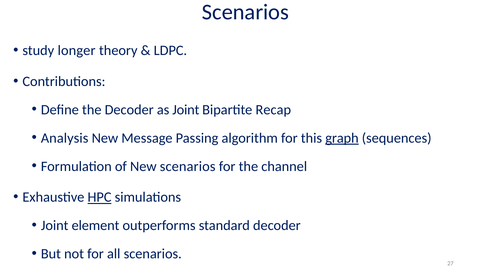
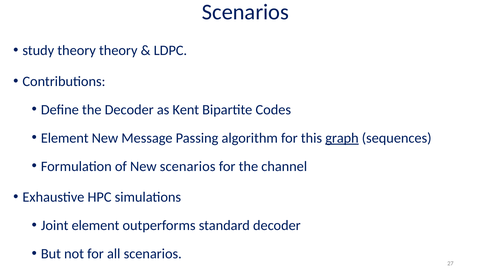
study longer: longer -> theory
as Joint: Joint -> Kent
Recap: Recap -> Codes
Analysis at (65, 138): Analysis -> Element
HPC underline: present -> none
